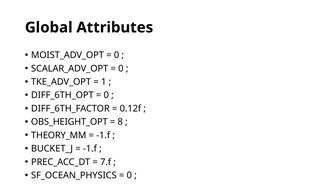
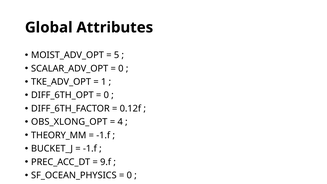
0 at (117, 55): 0 -> 5
OBS_HEIGHT_OPT: OBS_HEIGHT_OPT -> OBS_XLONG_OPT
8: 8 -> 4
7.f: 7.f -> 9.f
